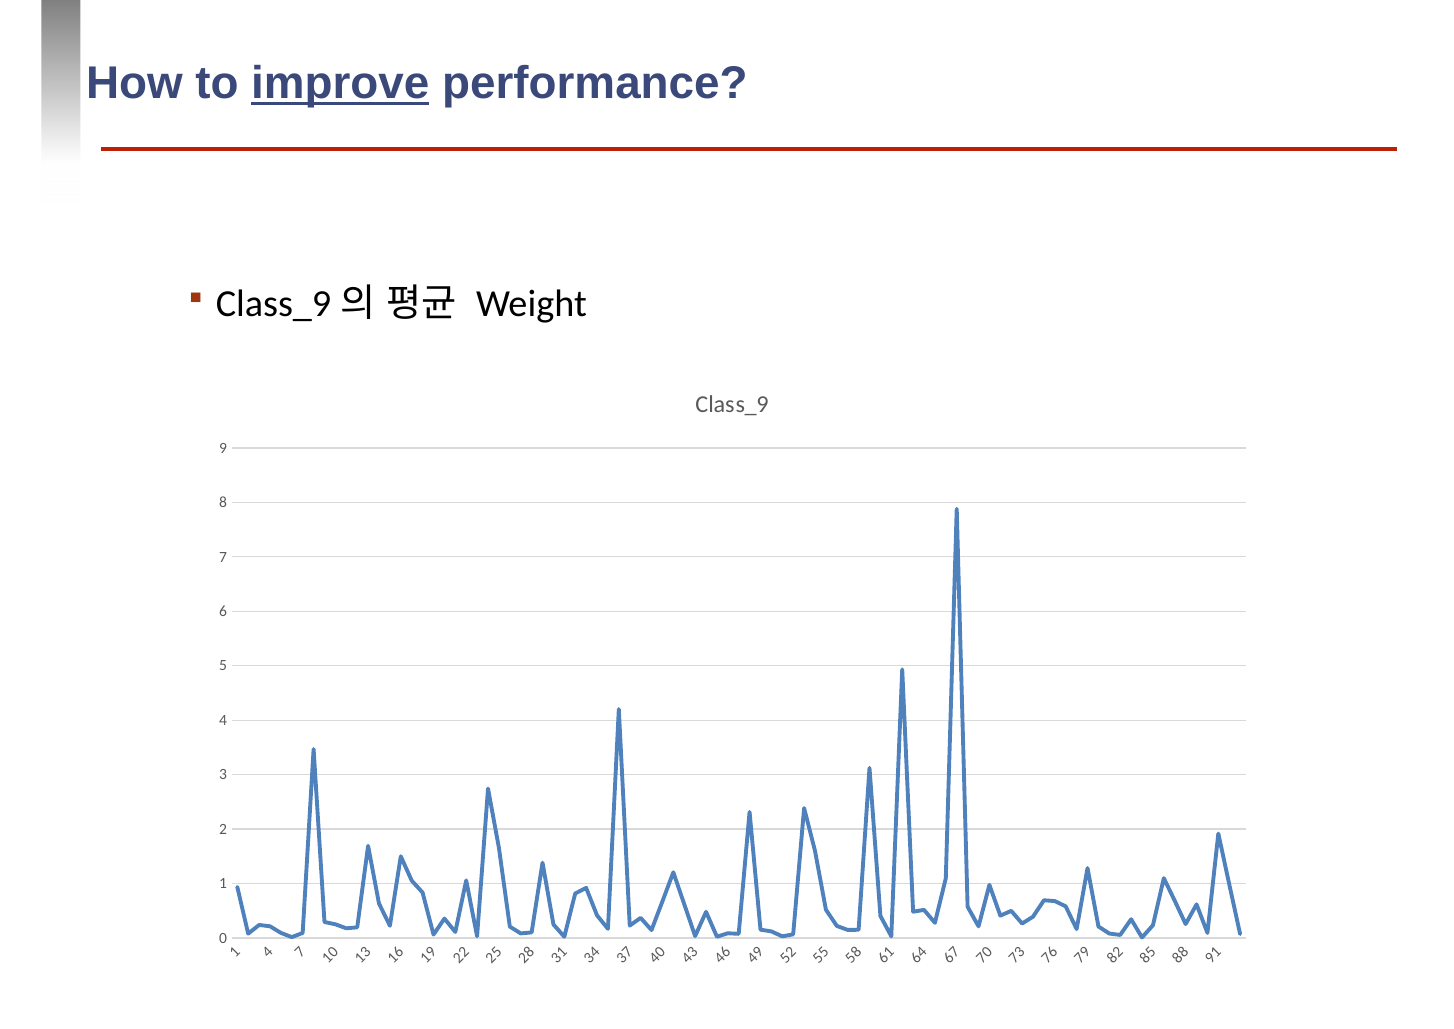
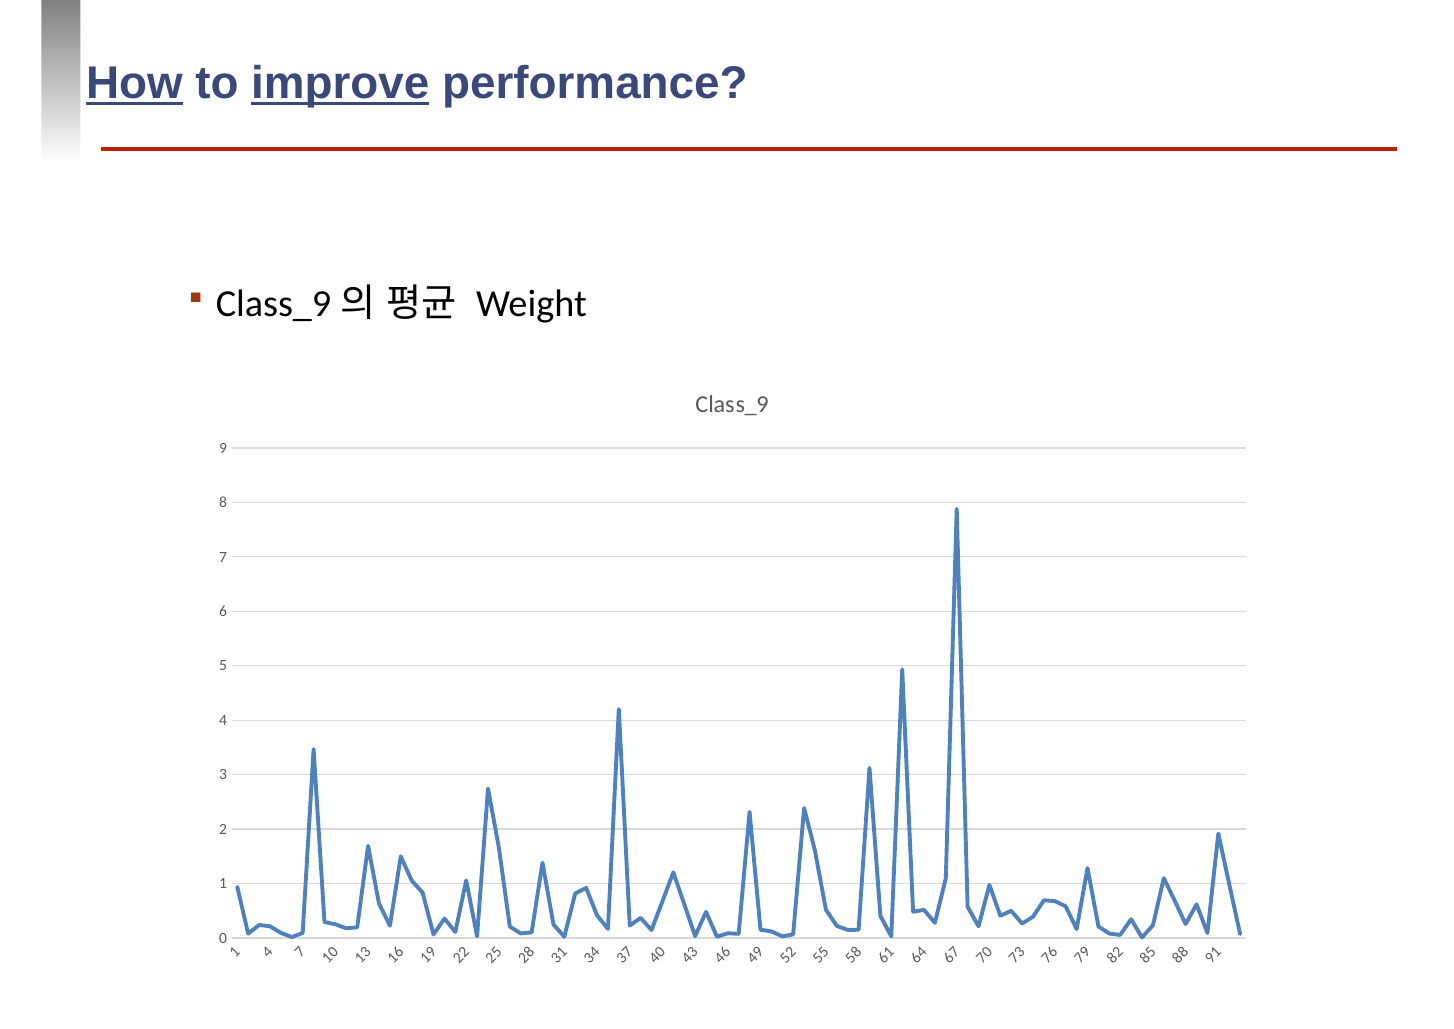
How underline: none -> present
